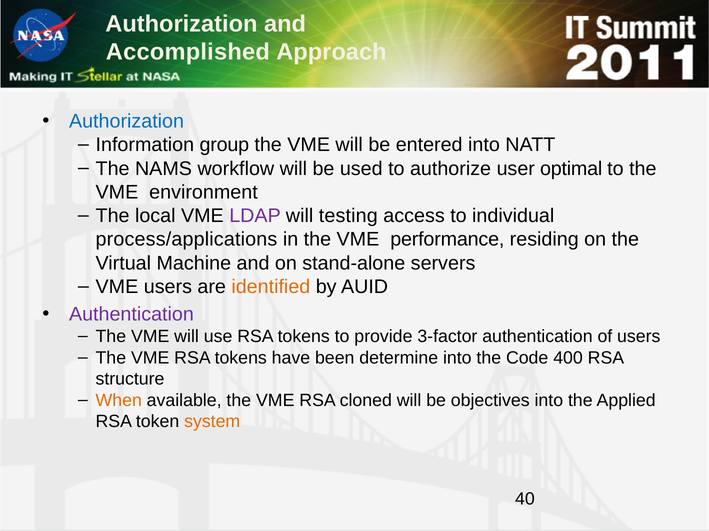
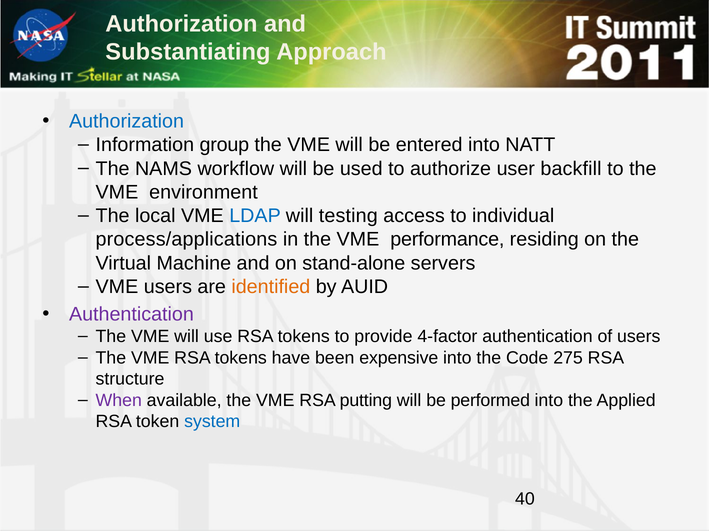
Accomplished: Accomplished -> Substantiating
optimal: optimal -> backfill
LDAP colour: purple -> blue
3-factor: 3-factor -> 4-factor
determine: determine -> expensive
400: 400 -> 275
When colour: orange -> purple
cloned: cloned -> putting
objectives: objectives -> performed
system colour: orange -> blue
